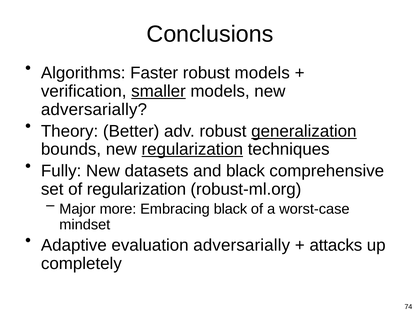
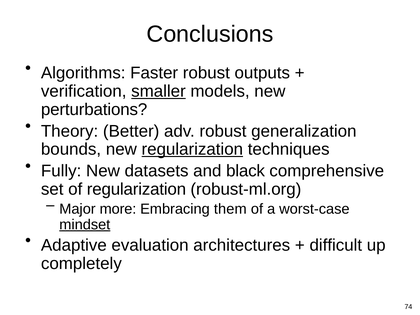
robust models: models -> outputs
adversarially at (94, 109): adversarially -> perturbations
generalization underline: present -> none
Embracing black: black -> them
mindset underline: none -> present
evaluation adversarially: adversarially -> architectures
attacks: attacks -> difficult
